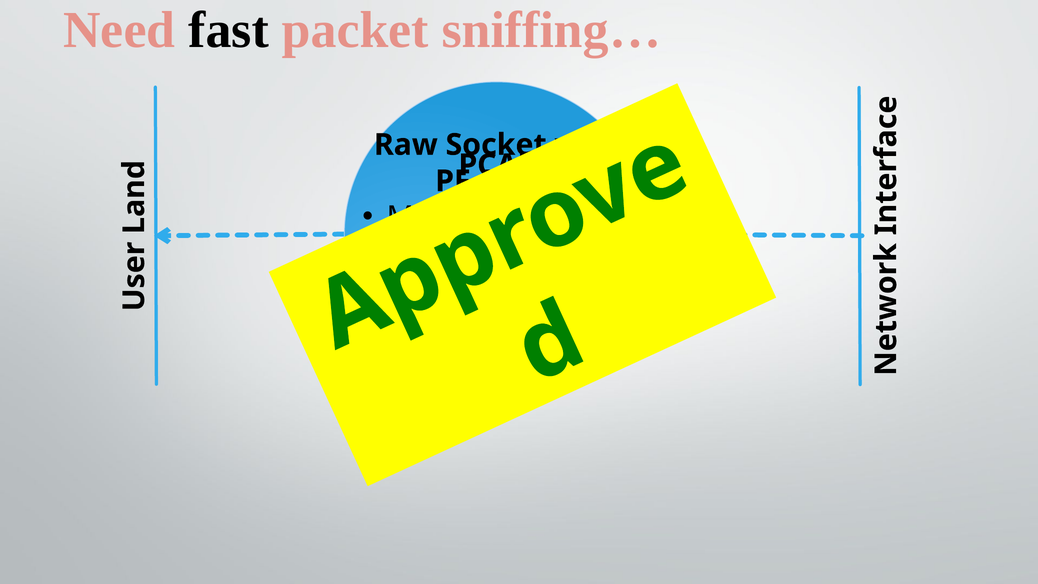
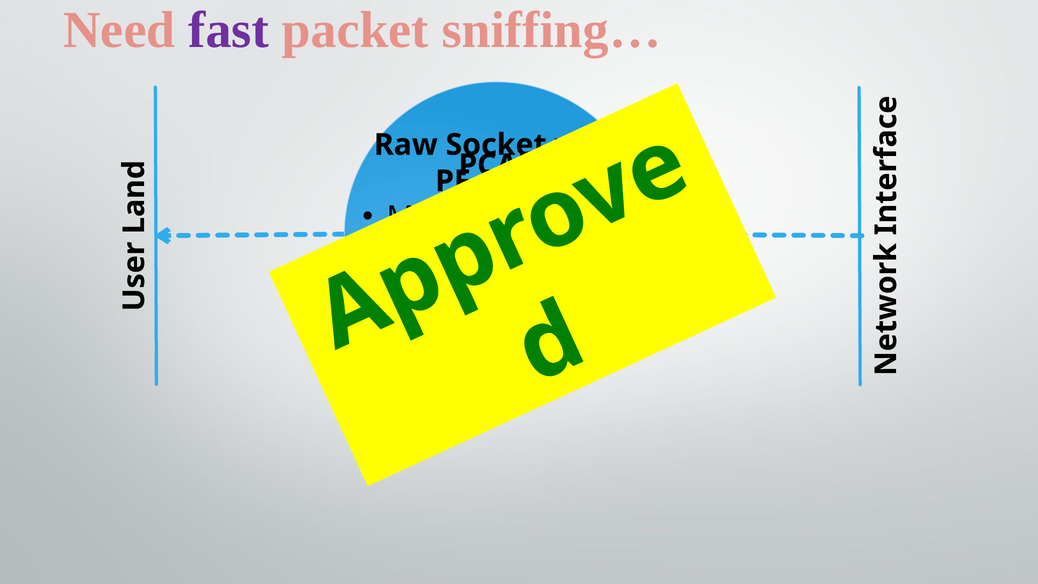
fast colour: black -> purple
